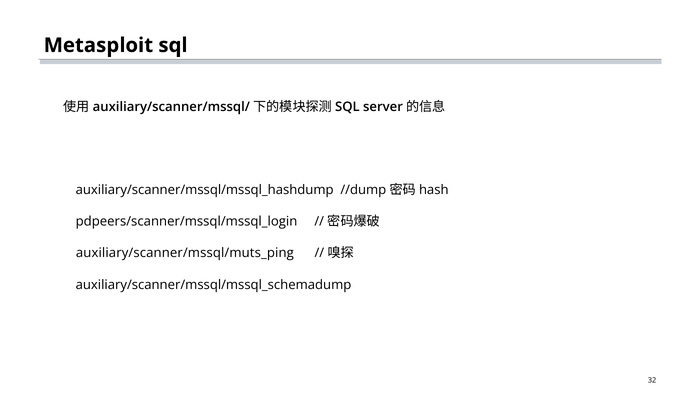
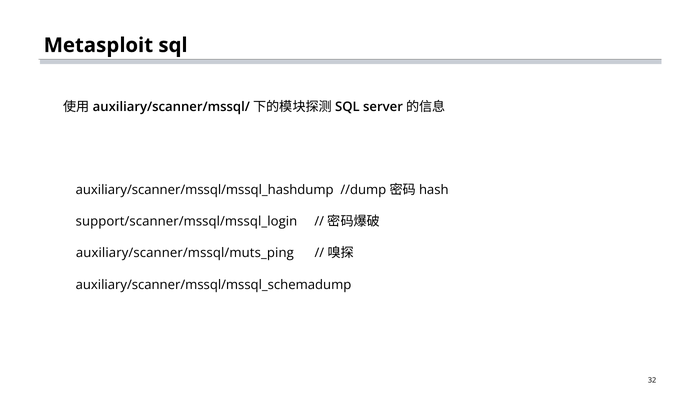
pdpeers/scanner/mssql/mssql_login: pdpeers/scanner/mssql/mssql_login -> support/scanner/mssql/mssql_login
